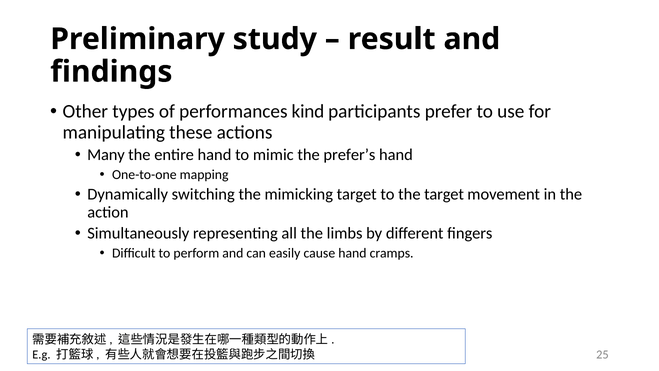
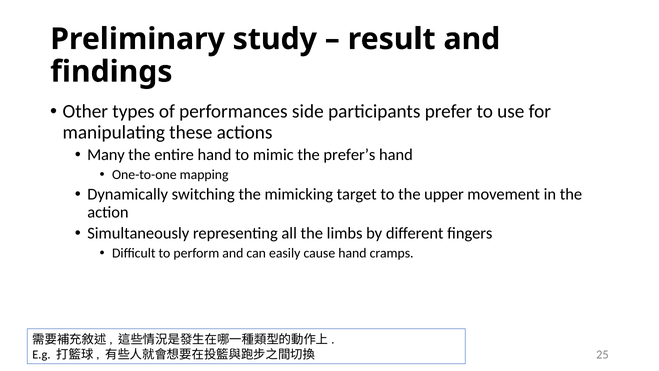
kind: kind -> side
the target: target -> upper
